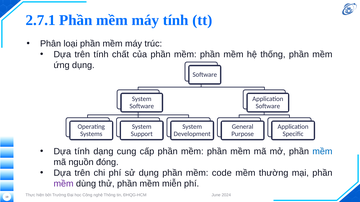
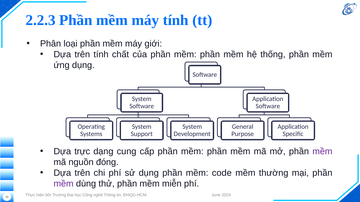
2.7.1: 2.7.1 -> 2.2.3
trúc: trúc -> giới
Dựa tính: tính -> trực
mềm at (322, 152) colour: blue -> purple
